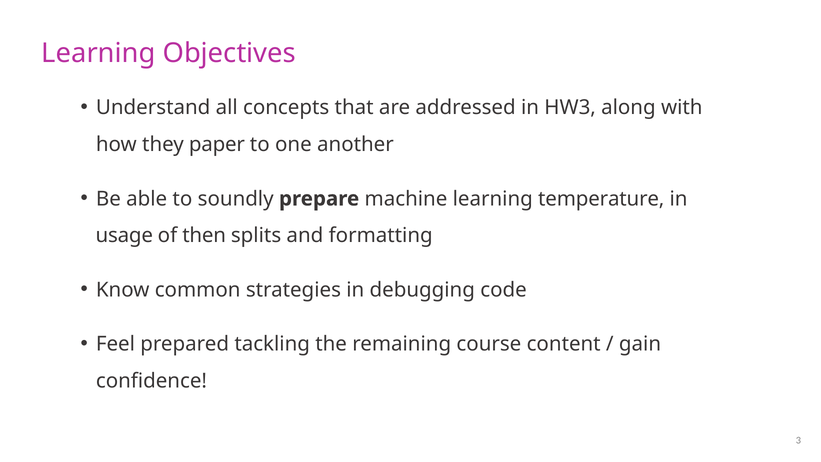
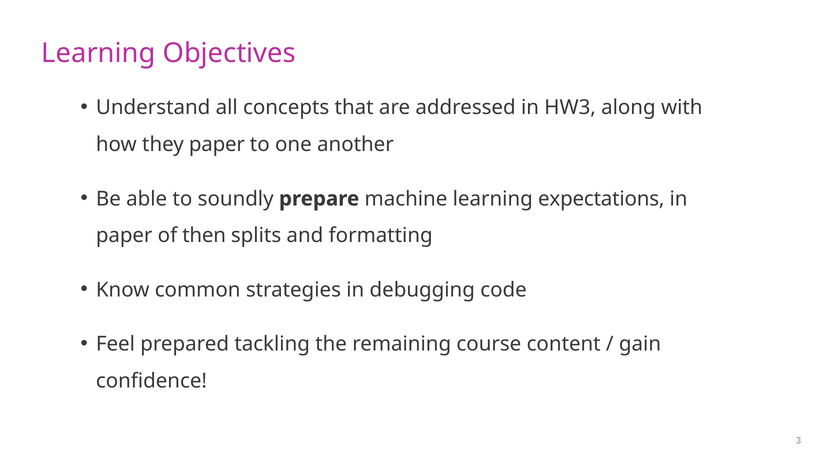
temperature: temperature -> expectations
usage at (124, 236): usage -> paper
